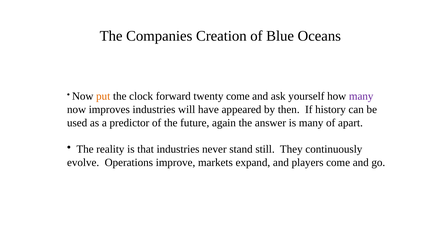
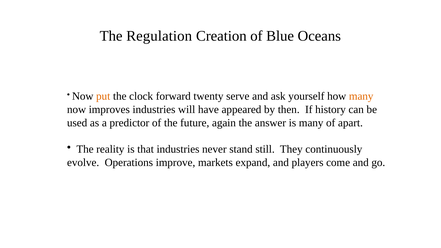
Companies: Companies -> Regulation
twenty come: come -> serve
many at (361, 96) colour: purple -> orange
